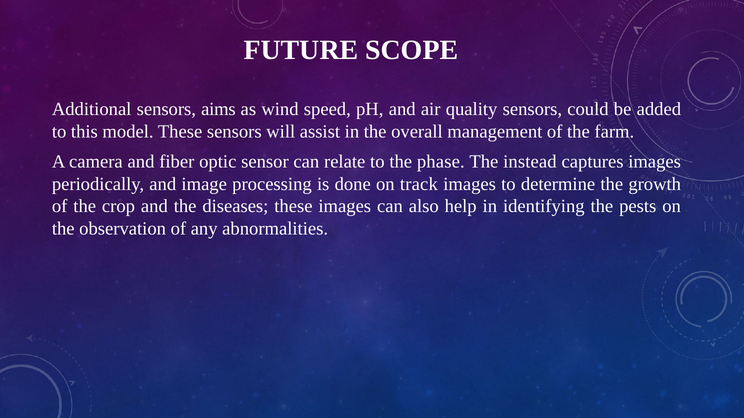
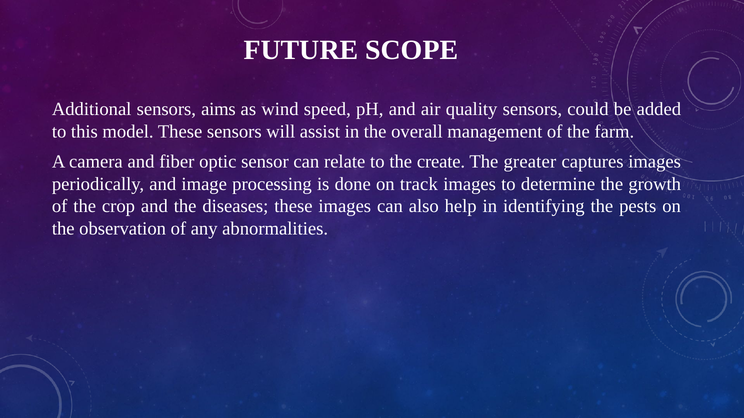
phase: phase -> create
instead: instead -> greater
